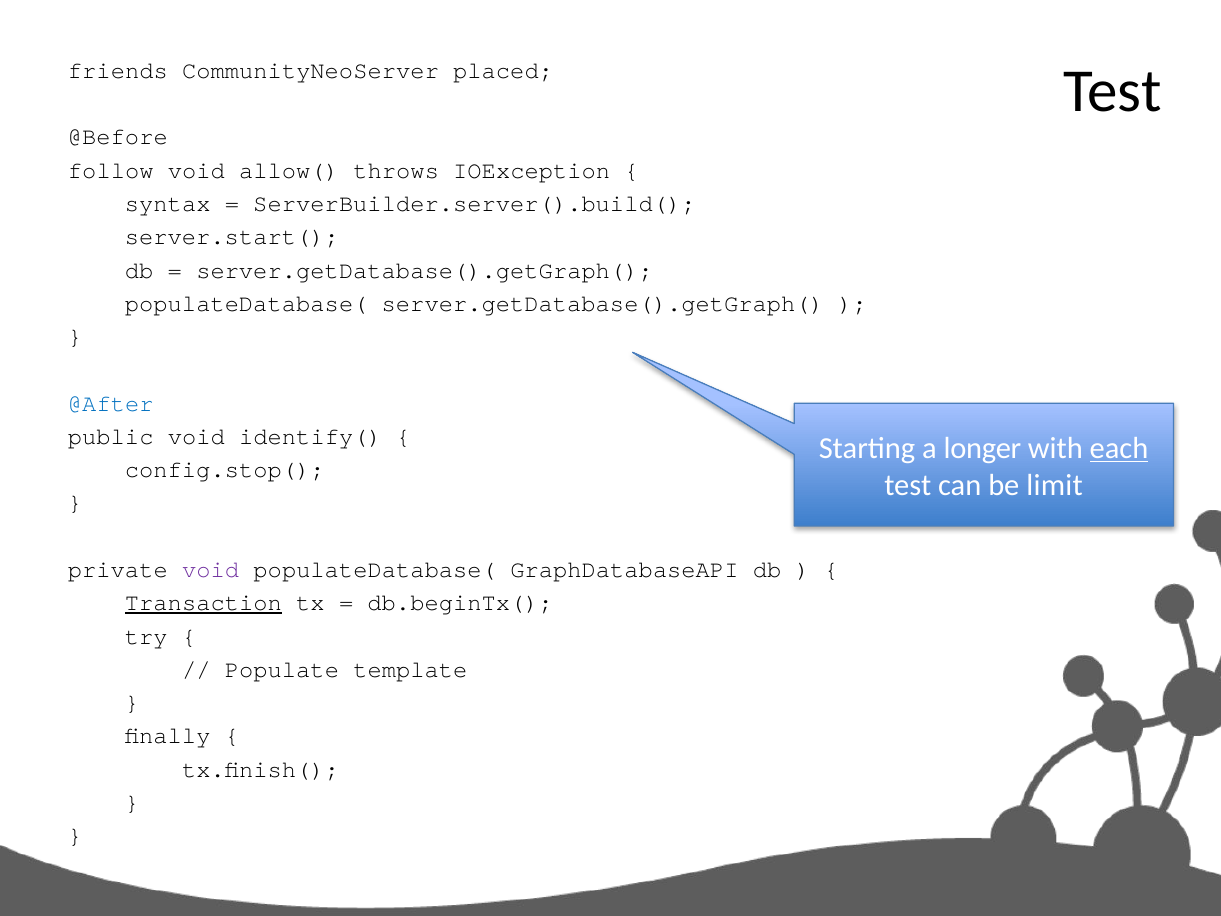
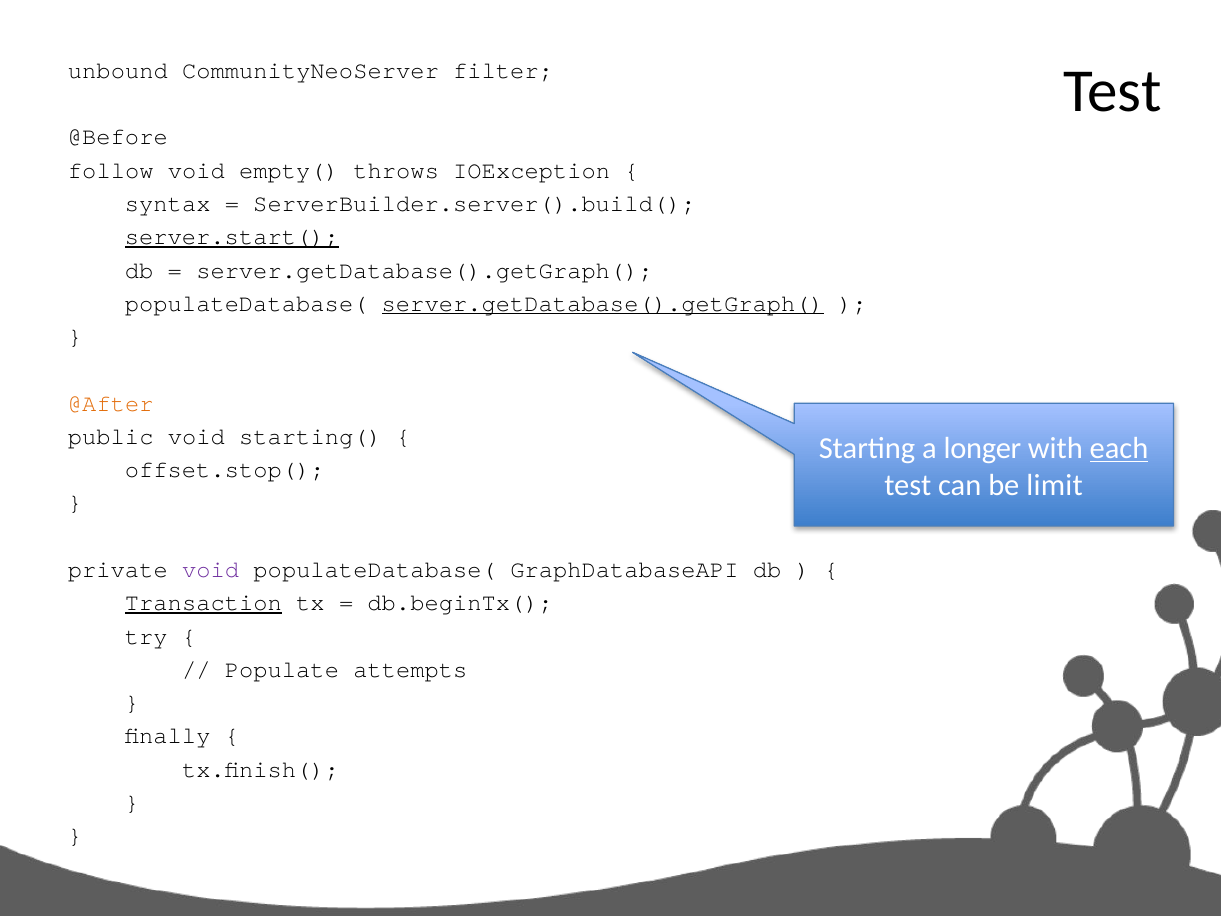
friends: friends -> unbound
placed: placed -> filter
allow(: allow( -> empty(
server.start( underline: none -> present
server.getDatabase().getGraph( at (603, 303) underline: none -> present
@After colour: blue -> orange
identify(: identify( -> starting(
config.stop(: config.stop( -> offset.stop(
template: template -> attempts
